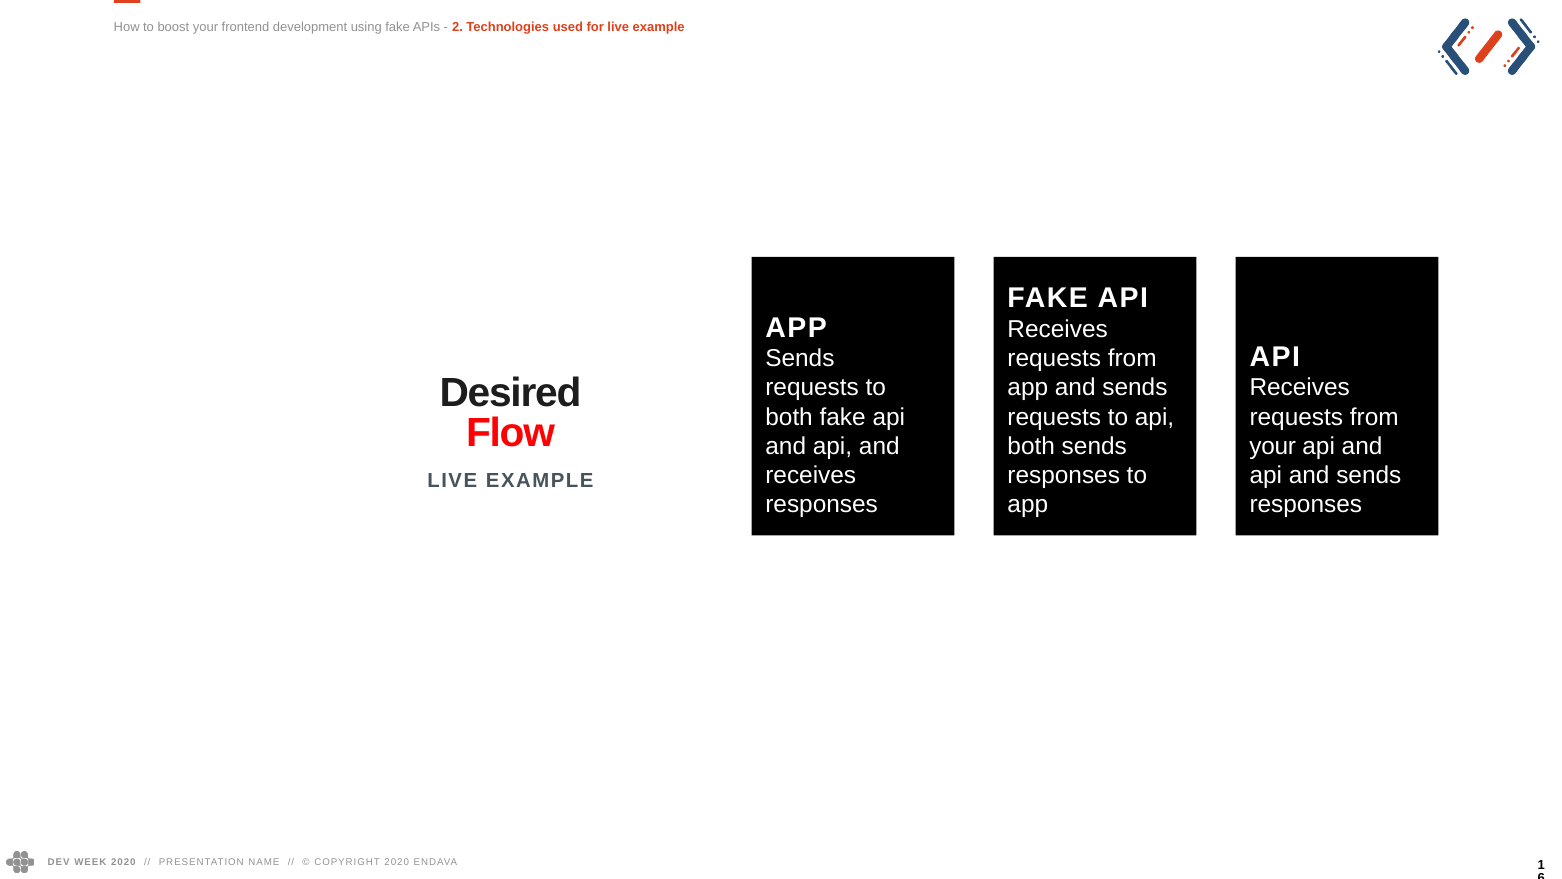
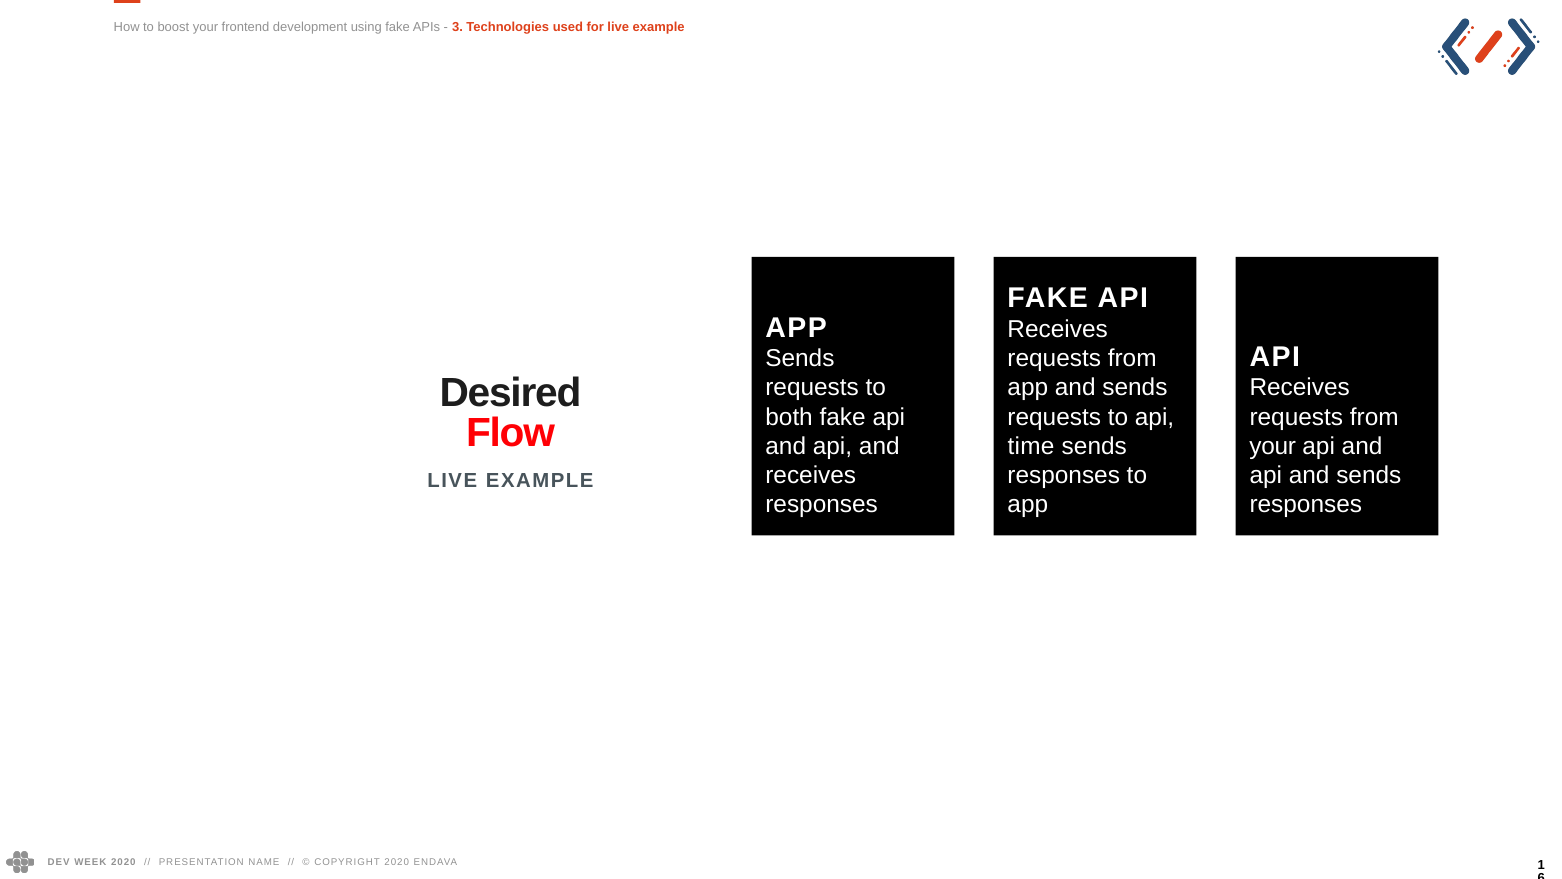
2: 2 -> 3
both at (1031, 446): both -> time
